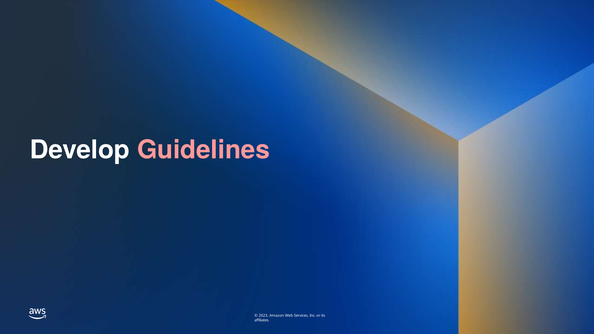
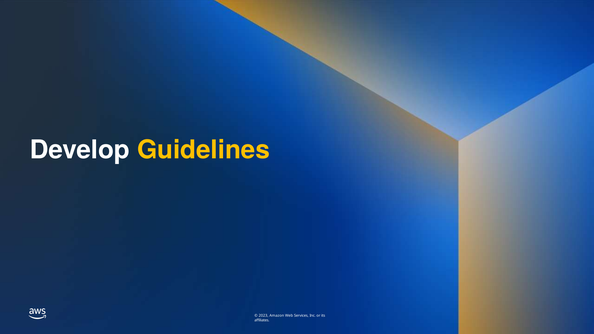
Guidelines colour: pink -> yellow
